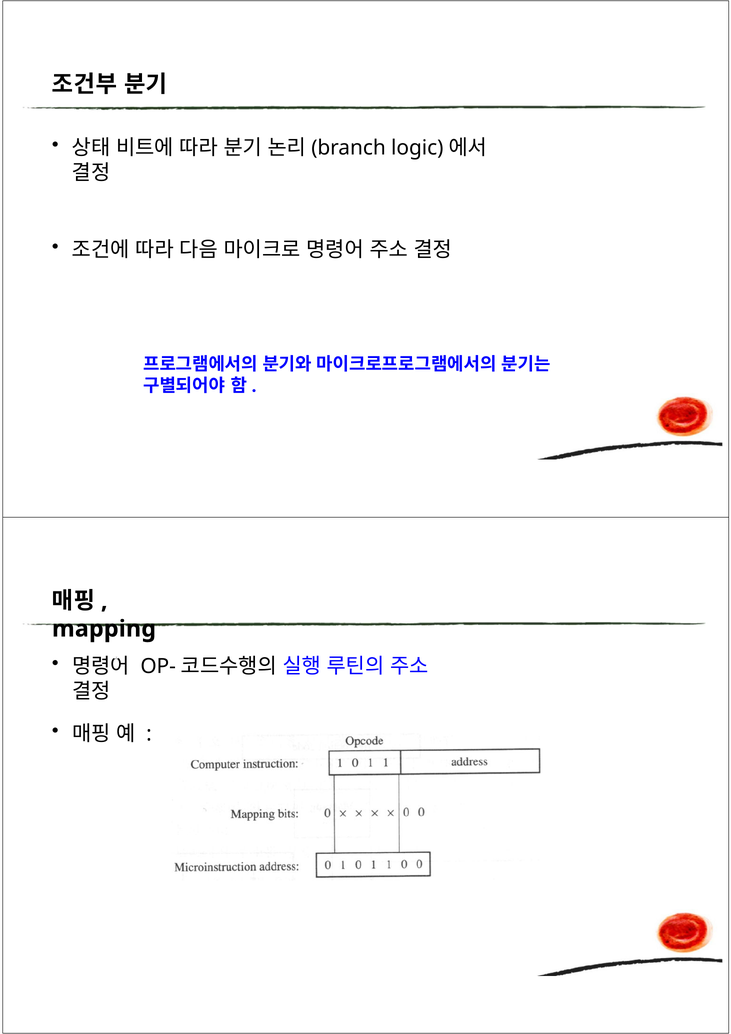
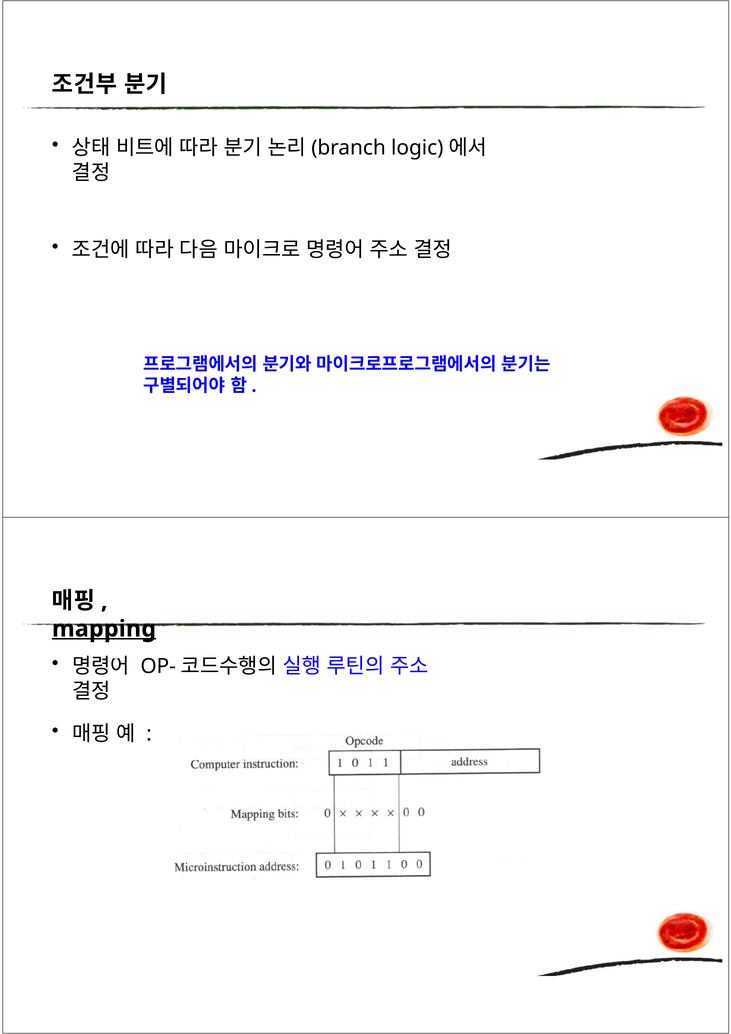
mapping underline: none -> present
